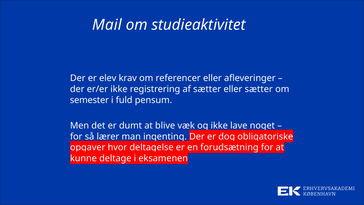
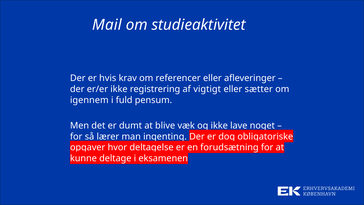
elev: elev -> hvis
af sætter: sætter -> vigtigt
semester: semester -> igennem
